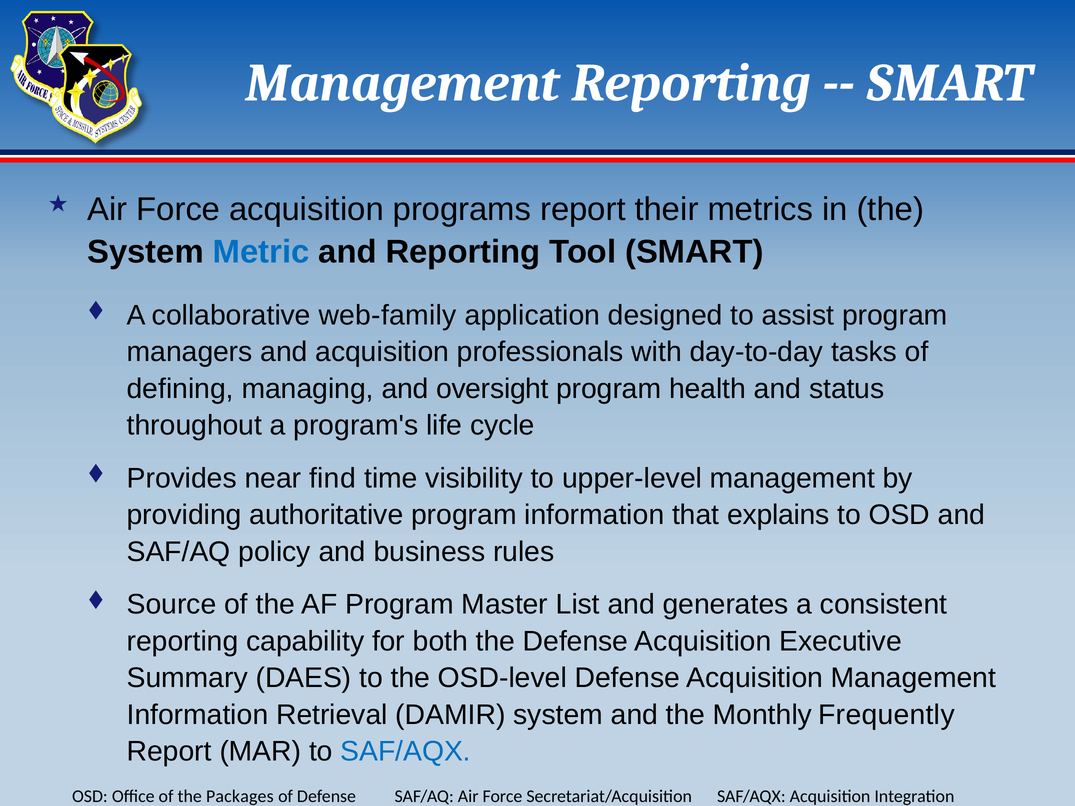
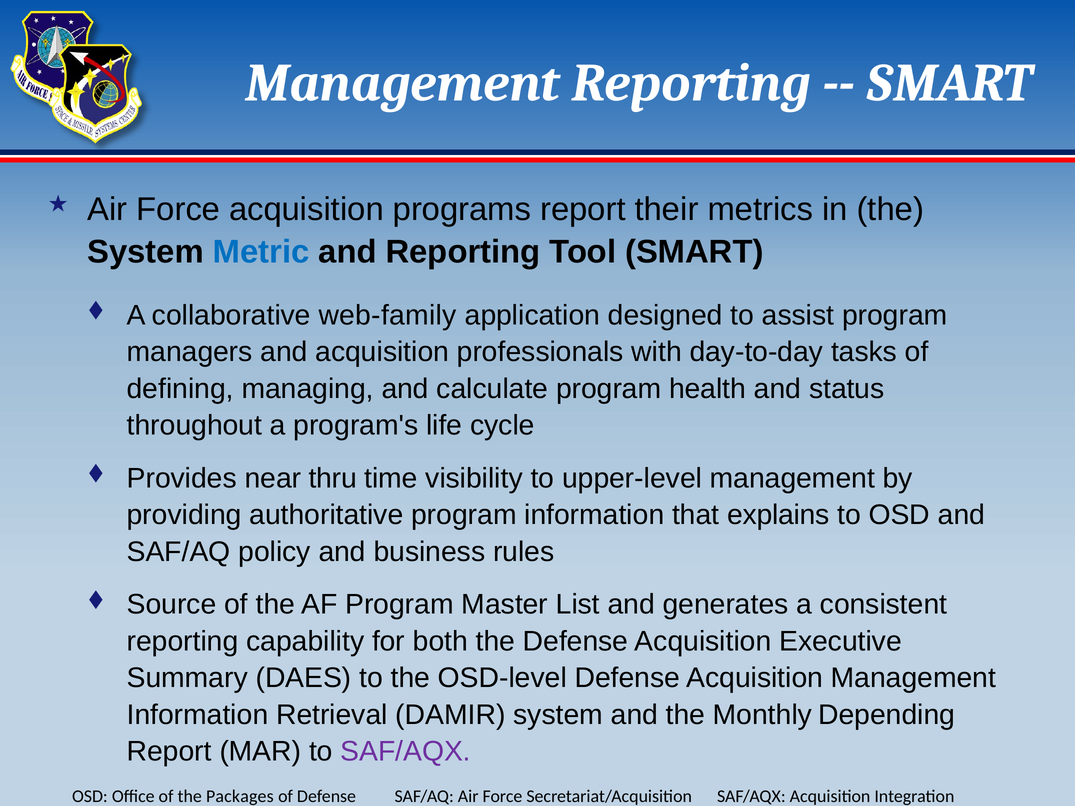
oversight: oversight -> calculate
find: find -> thru
Frequently: Frequently -> Depending
SAF/AQX at (406, 752) colour: blue -> purple
